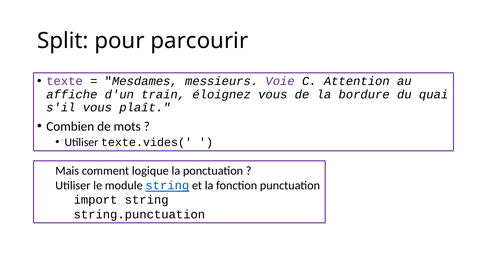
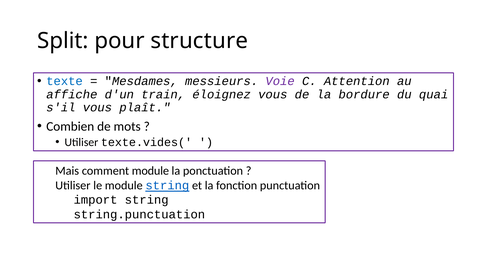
parcourir: parcourir -> structure
texte colour: purple -> blue
comment logique: logique -> module
